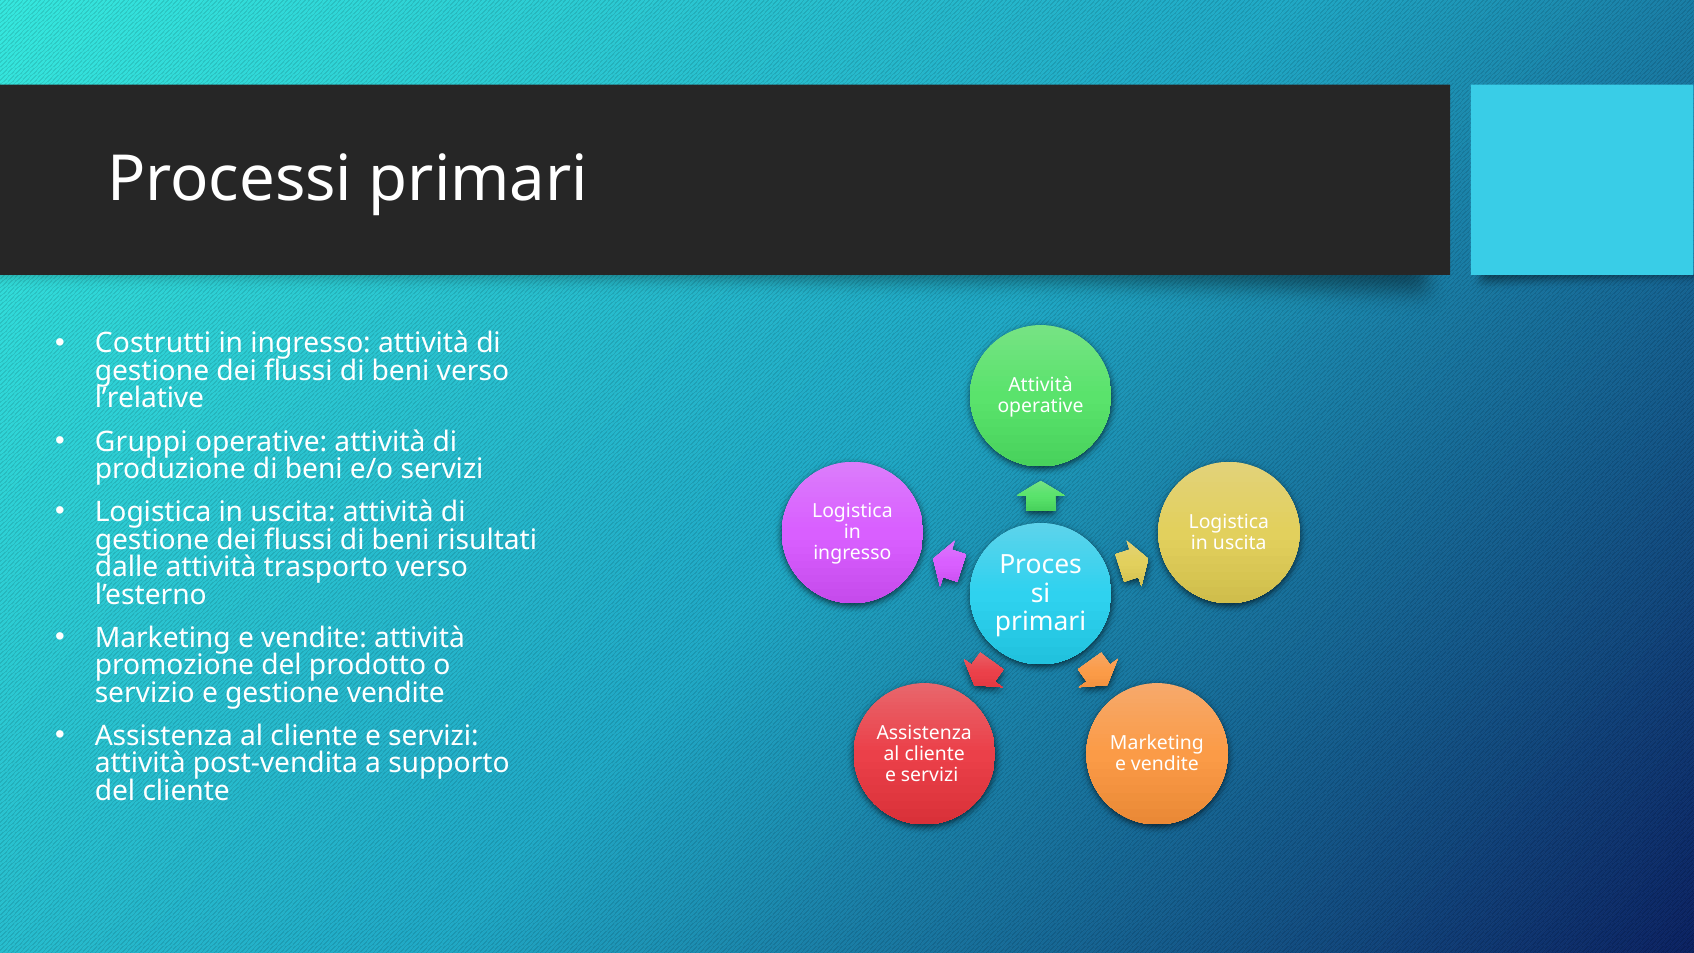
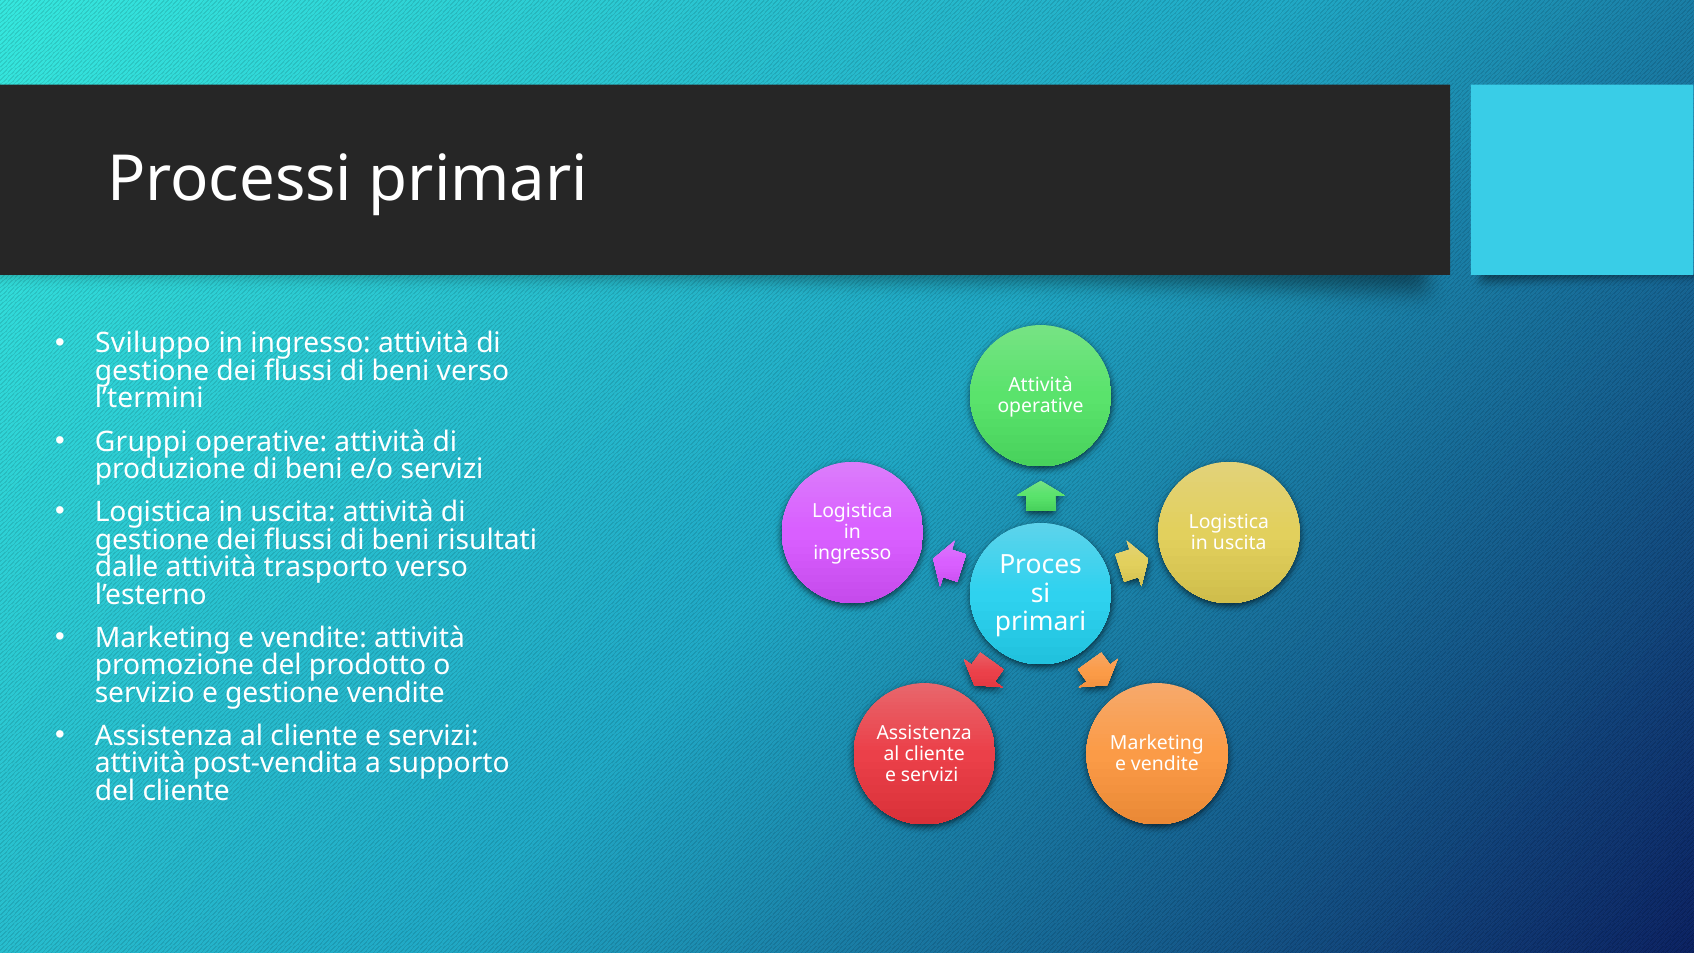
Costrutti: Costrutti -> Sviluppo
l’relative: l’relative -> l’termini
